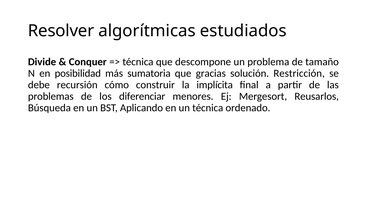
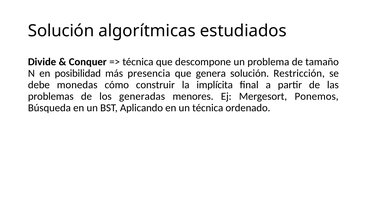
Resolver at (61, 31): Resolver -> Solución
sumatoria: sumatoria -> presencia
gracias: gracias -> genera
recursión: recursión -> monedas
diferenciar: diferenciar -> generadas
Reusarlos: Reusarlos -> Ponemos
